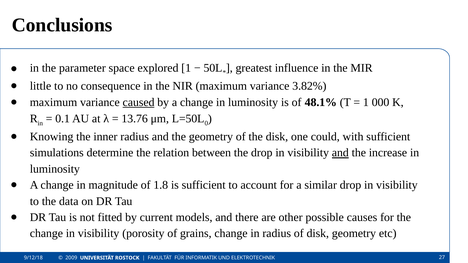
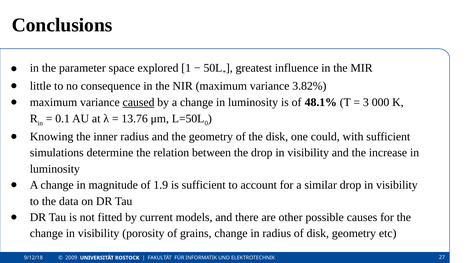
1 at (366, 102): 1 -> 3
and at (340, 153) underline: present -> none
1.8: 1.8 -> 1.9
